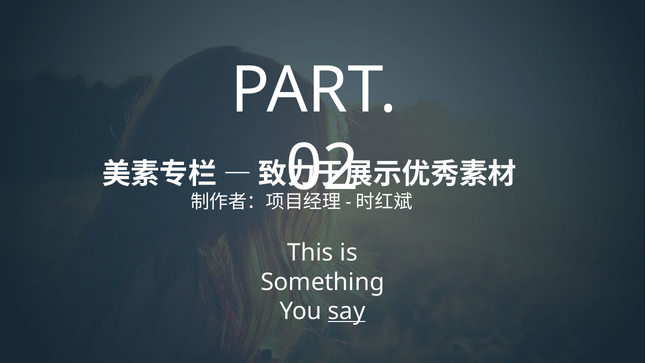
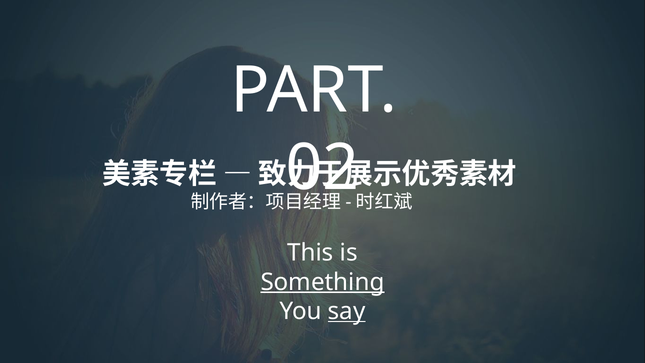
Something underline: none -> present
